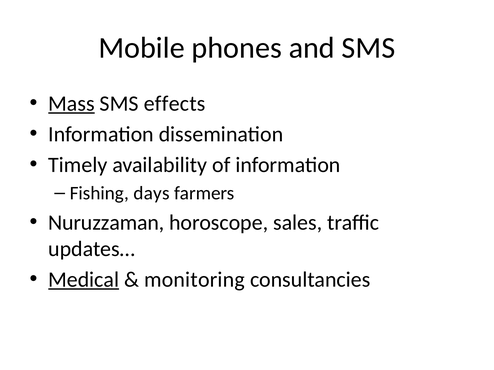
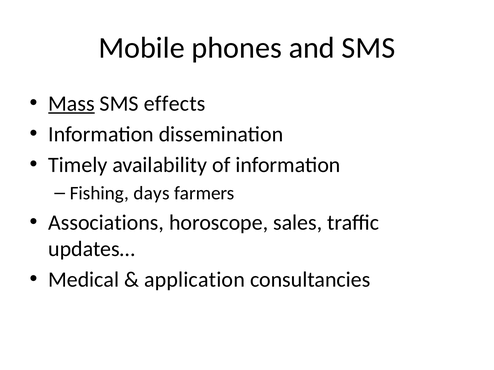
Nuruzzaman: Nuruzzaman -> Associations
Medical underline: present -> none
monitoring: monitoring -> application
